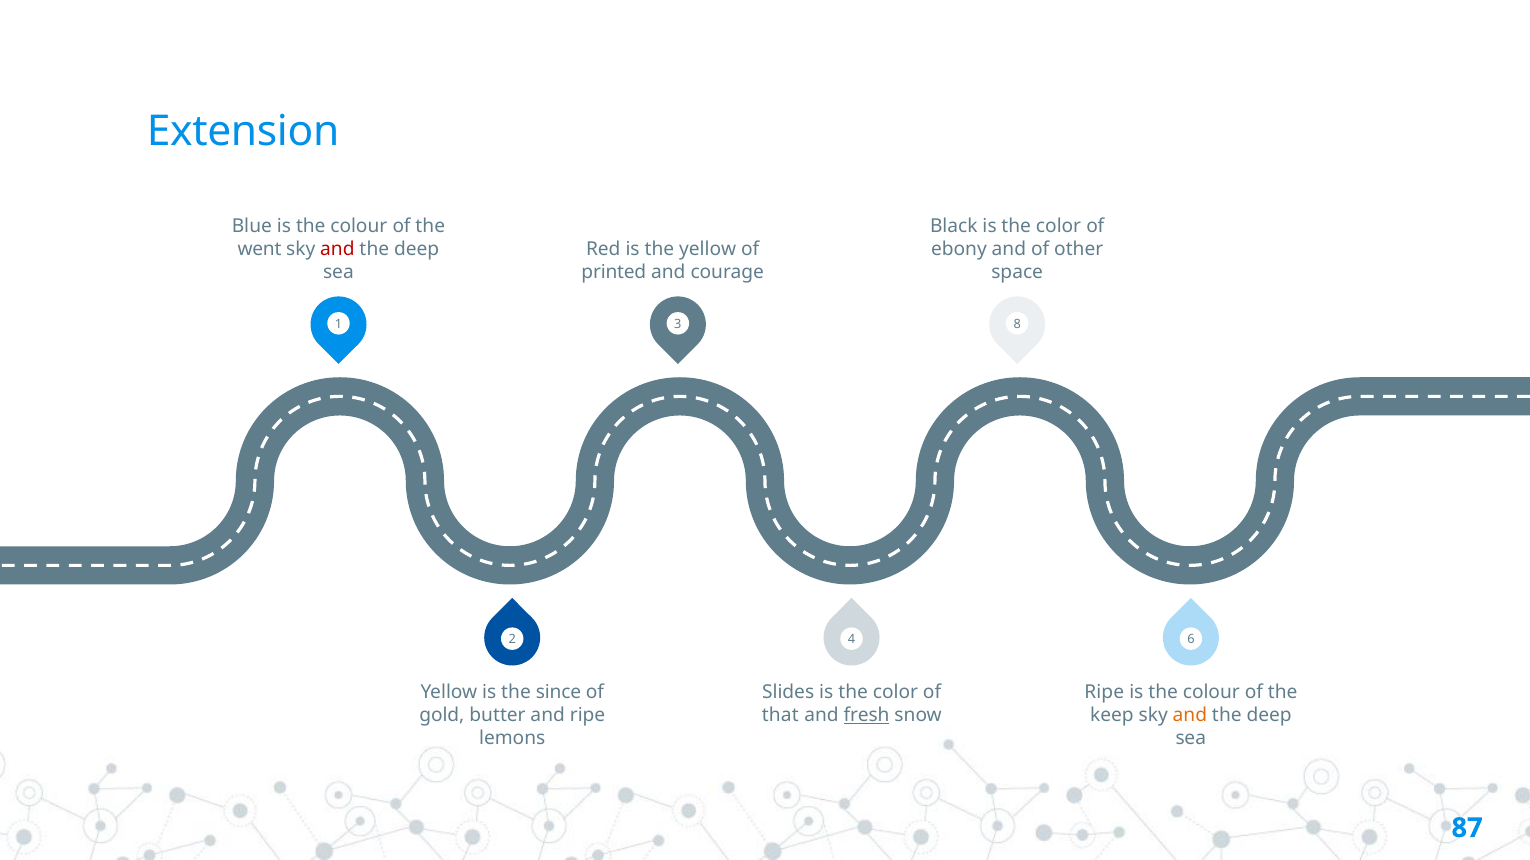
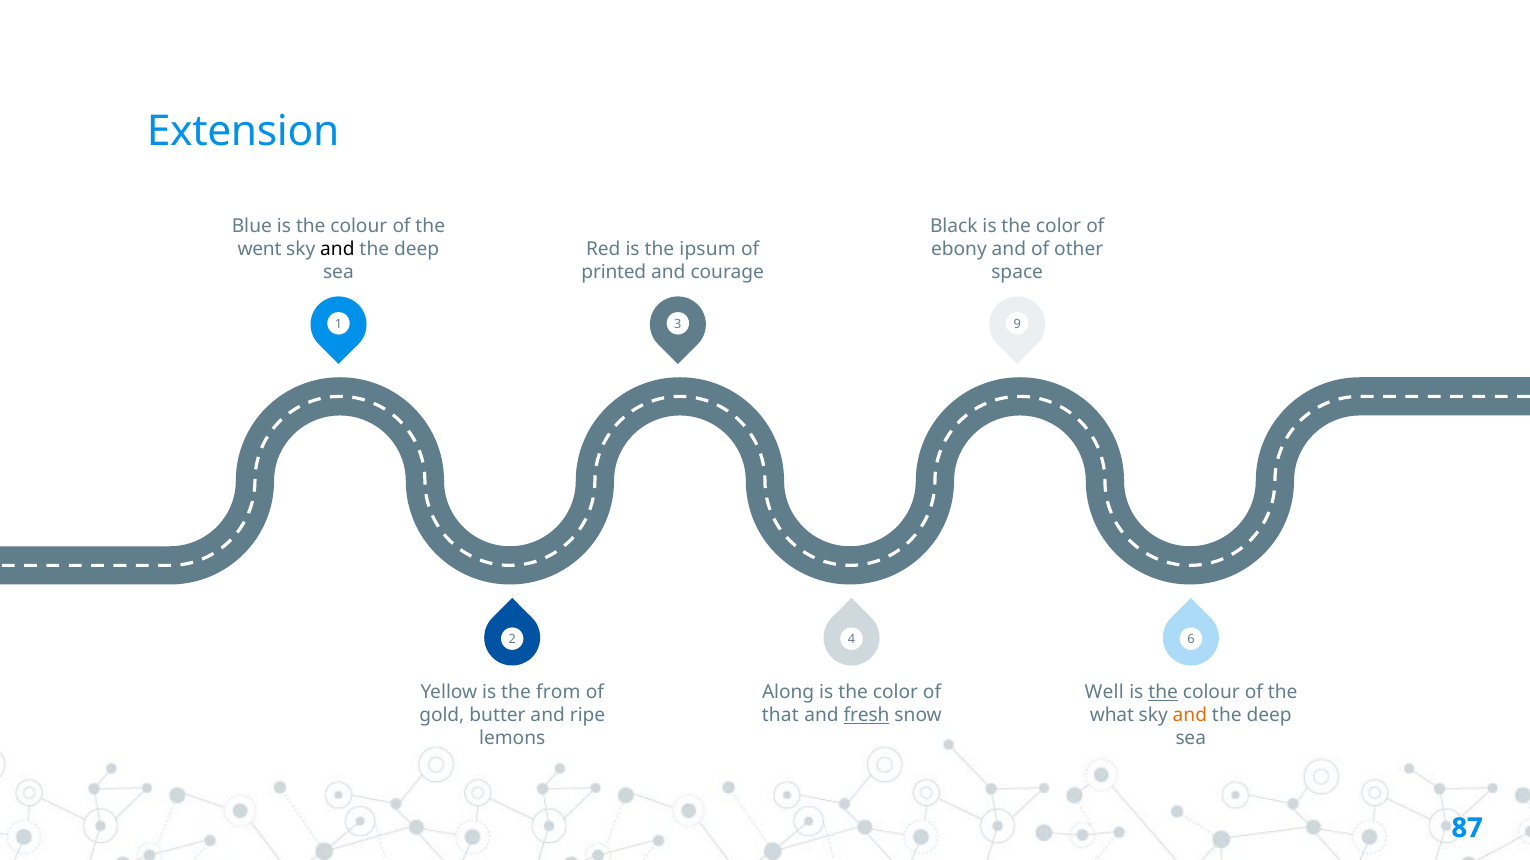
and at (337, 249) colour: red -> black
the yellow: yellow -> ipsum
8: 8 -> 9
since: since -> from
Slides: Slides -> Along
Ripe at (1104, 693): Ripe -> Well
the at (1163, 693) underline: none -> present
keep: keep -> what
